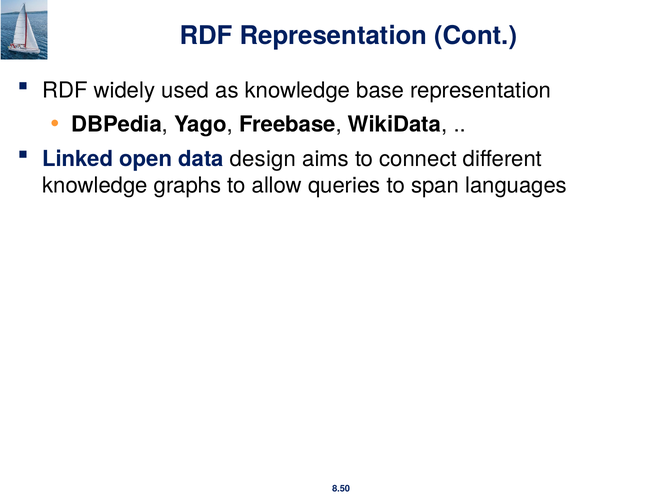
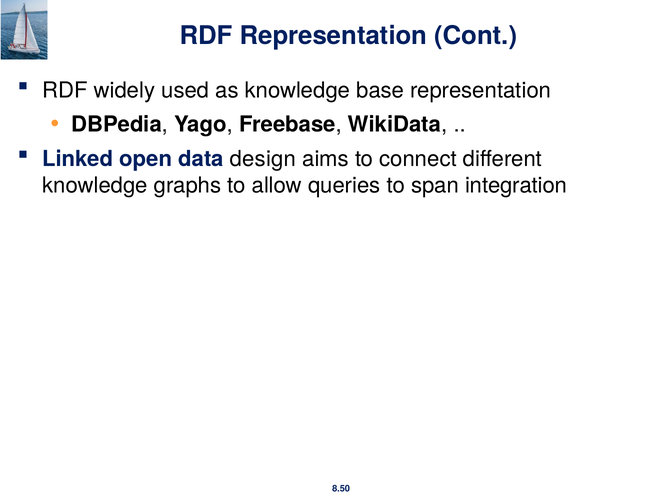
languages: languages -> integration
